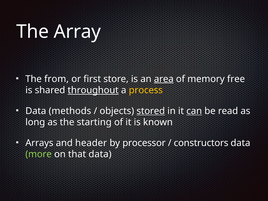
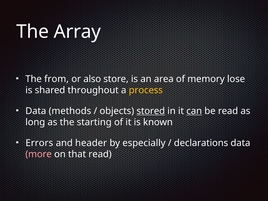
first: first -> also
area underline: present -> none
free: free -> lose
throughout underline: present -> none
Arrays: Arrays -> Errors
processor: processor -> especially
constructors: constructors -> declarations
more colour: light green -> pink
that data: data -> read
